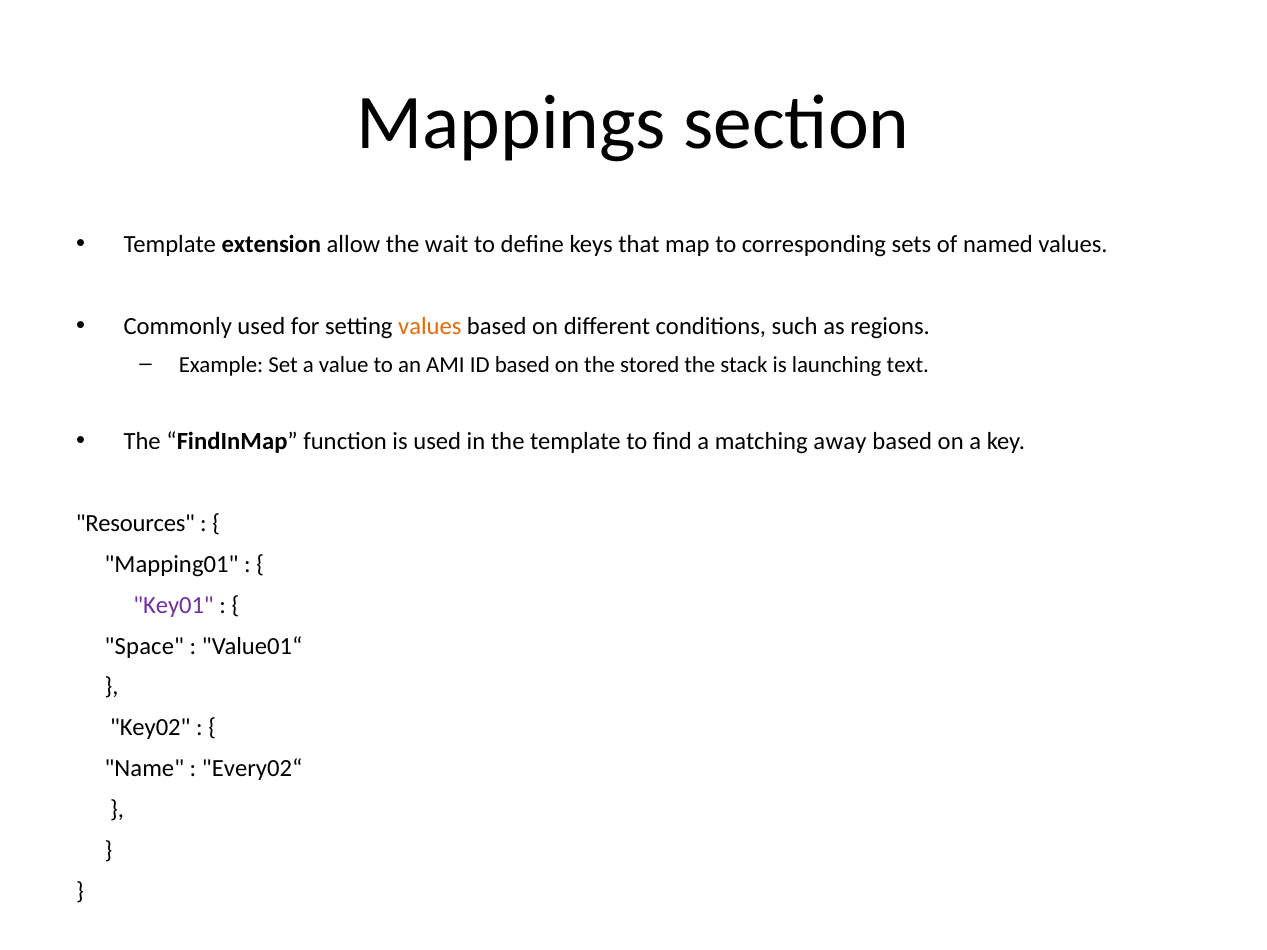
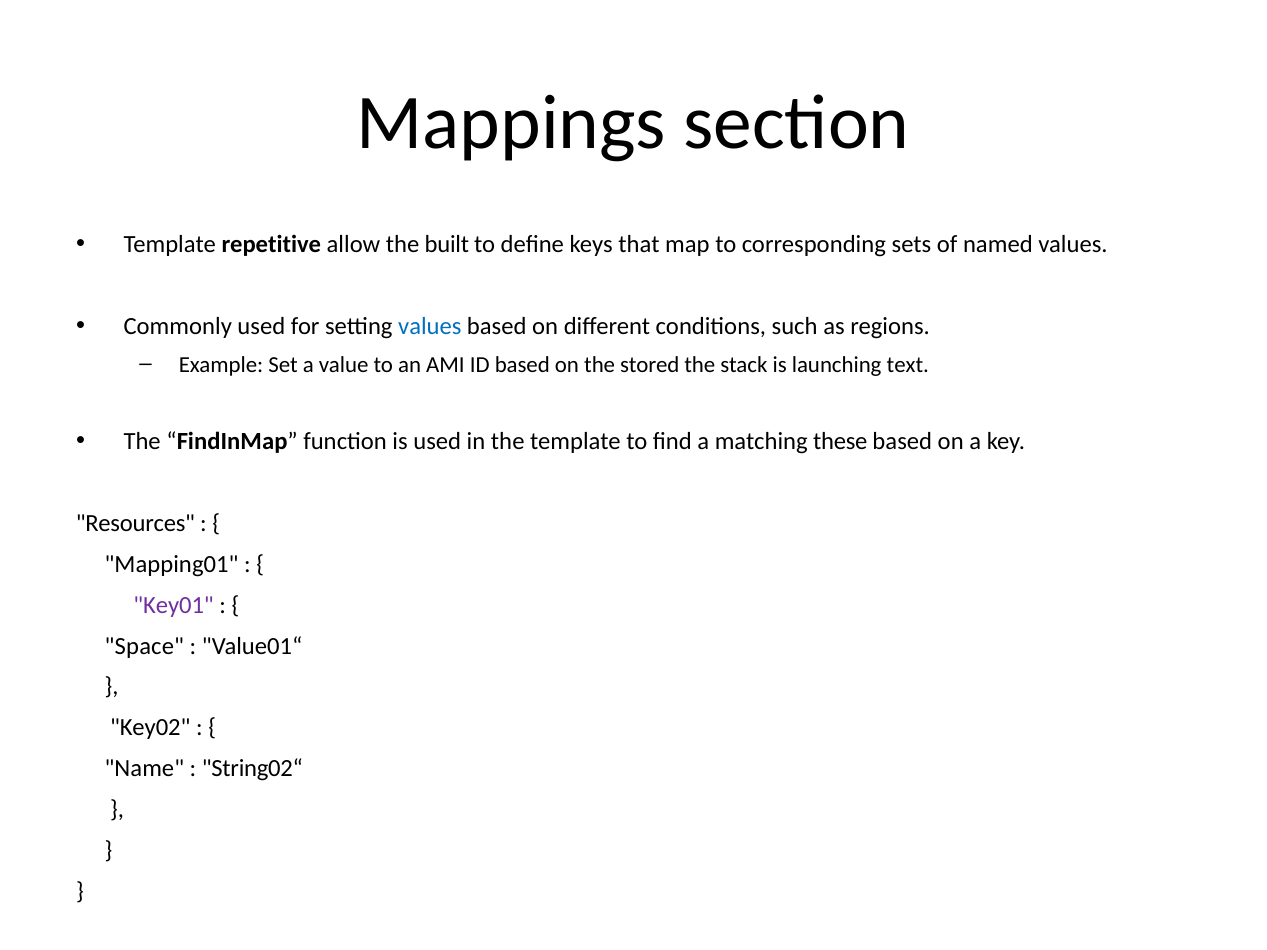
extension: extension -> repetitive
wait: wait -> built
values at (430, 326) colour: orange -> blue
away: away -> these
Every02“: Every02“ -> String02“
